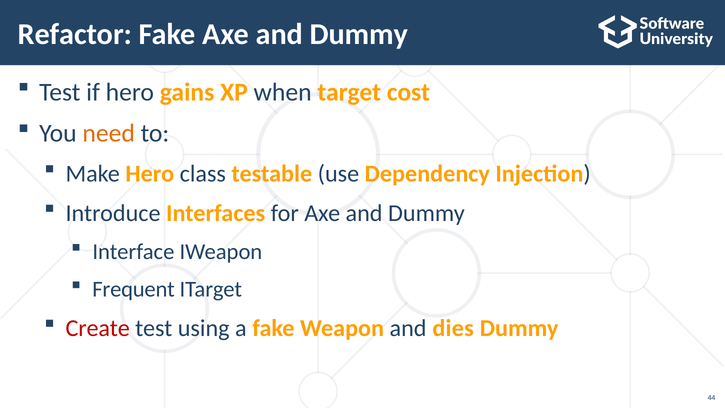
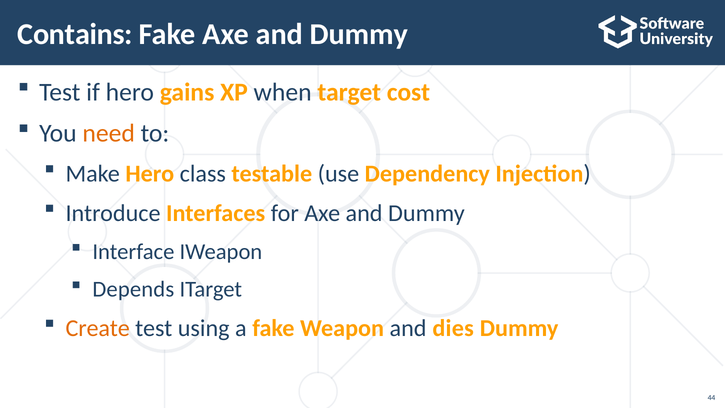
Refactor: Refactor -> Contains
Frequent: Frequent -> Depends
Create colour: red -> orange
